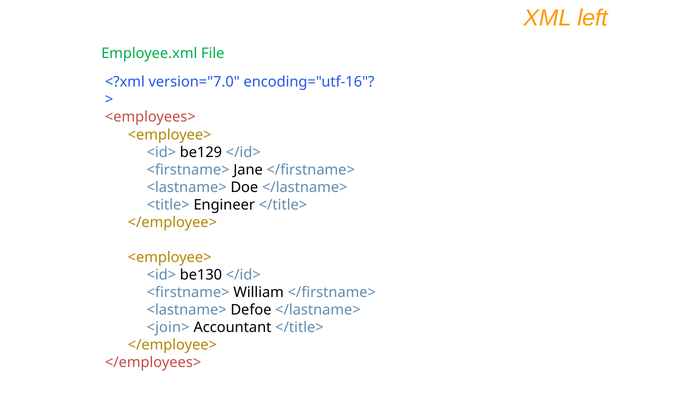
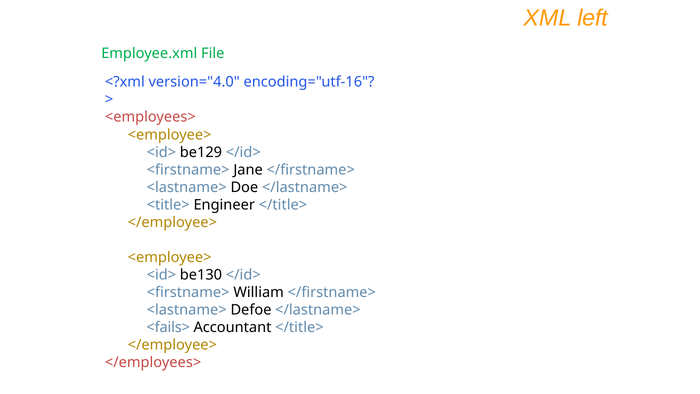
version="7.0: version="7.0 -> version="4.0
<join>: <join> -> <fails>
